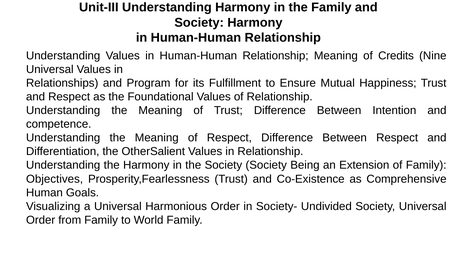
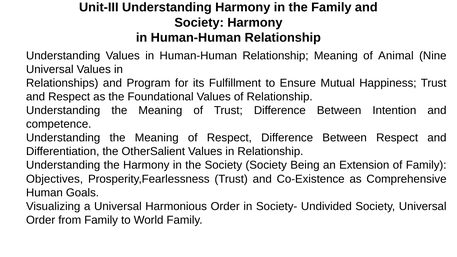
Credits: Credits -> Animal
